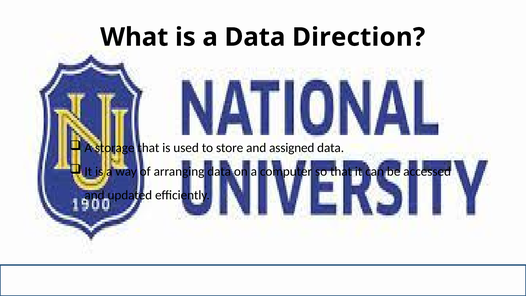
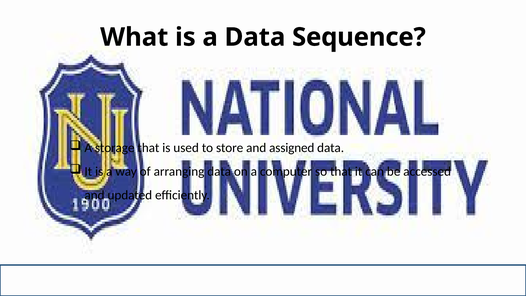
Direction: Direction -> Sequence
